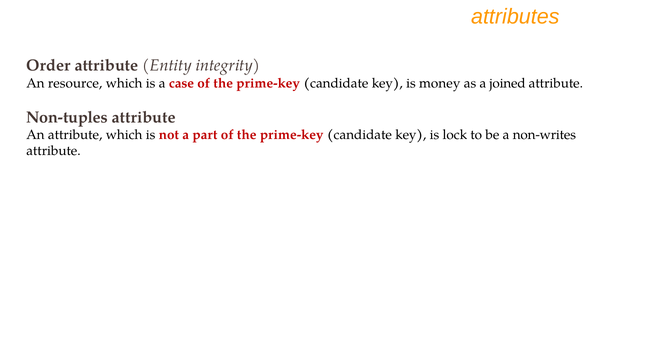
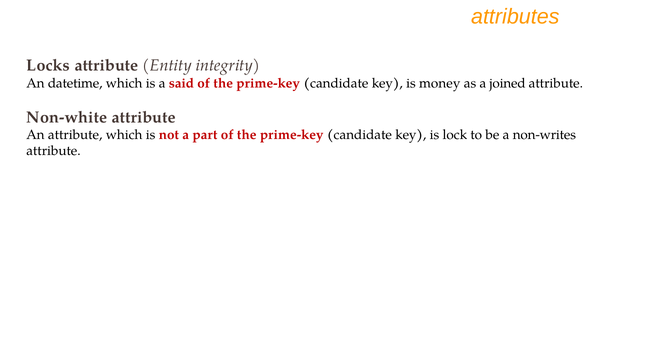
Order: Order -> Locks
resource: resource -> datetime
case: case -> said
Non-tuples: Non-tuples -> Non-white
